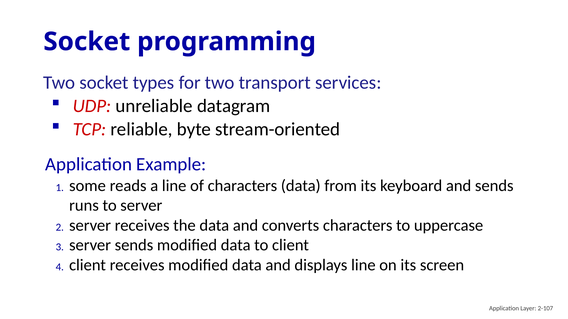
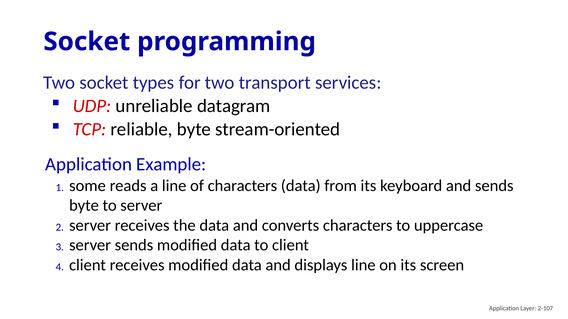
runs at (84, 206): runs -> byte
